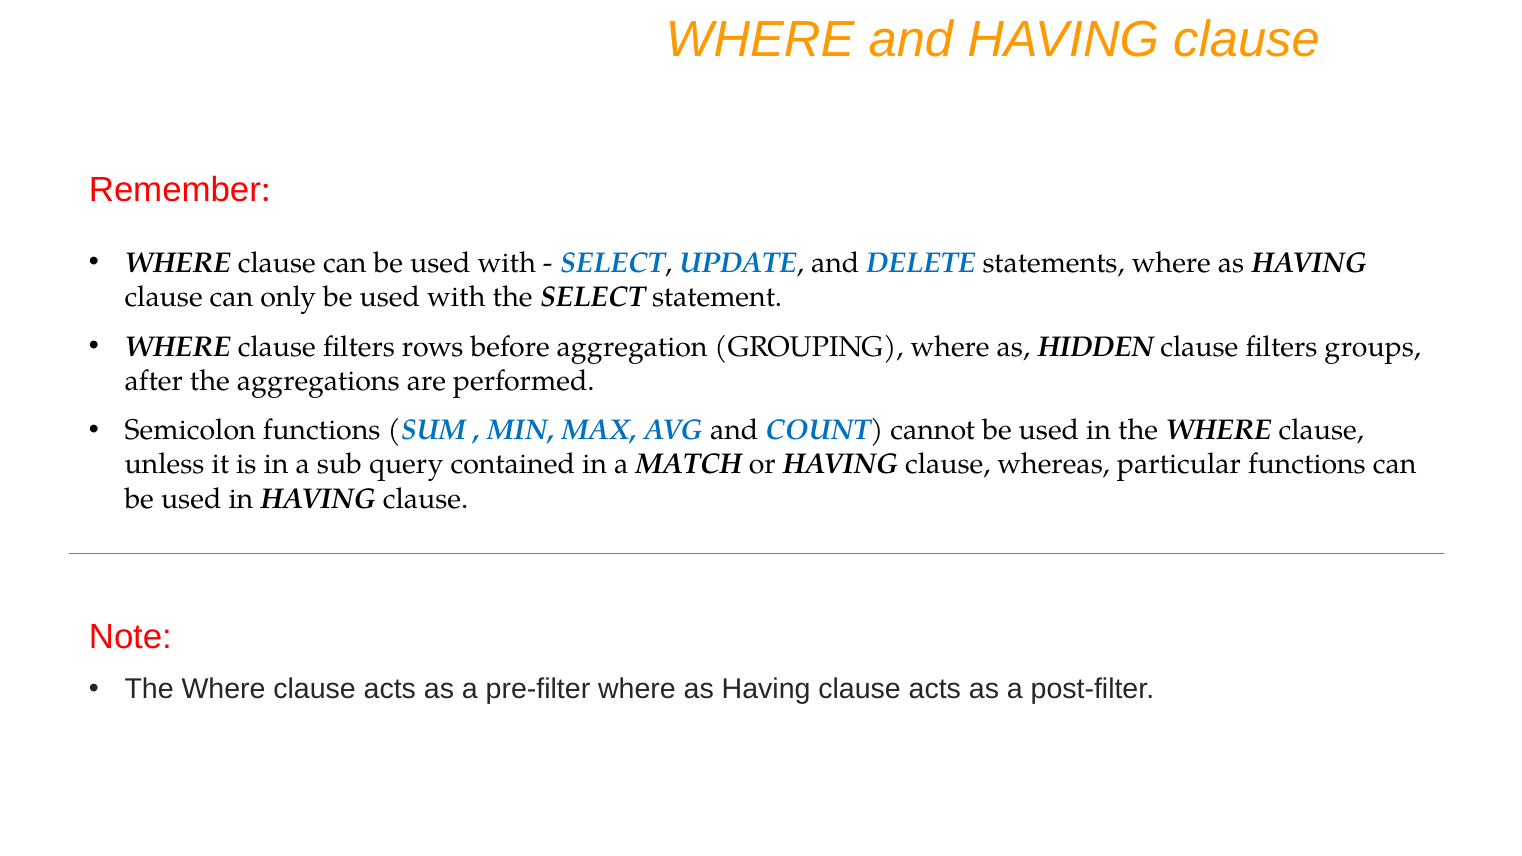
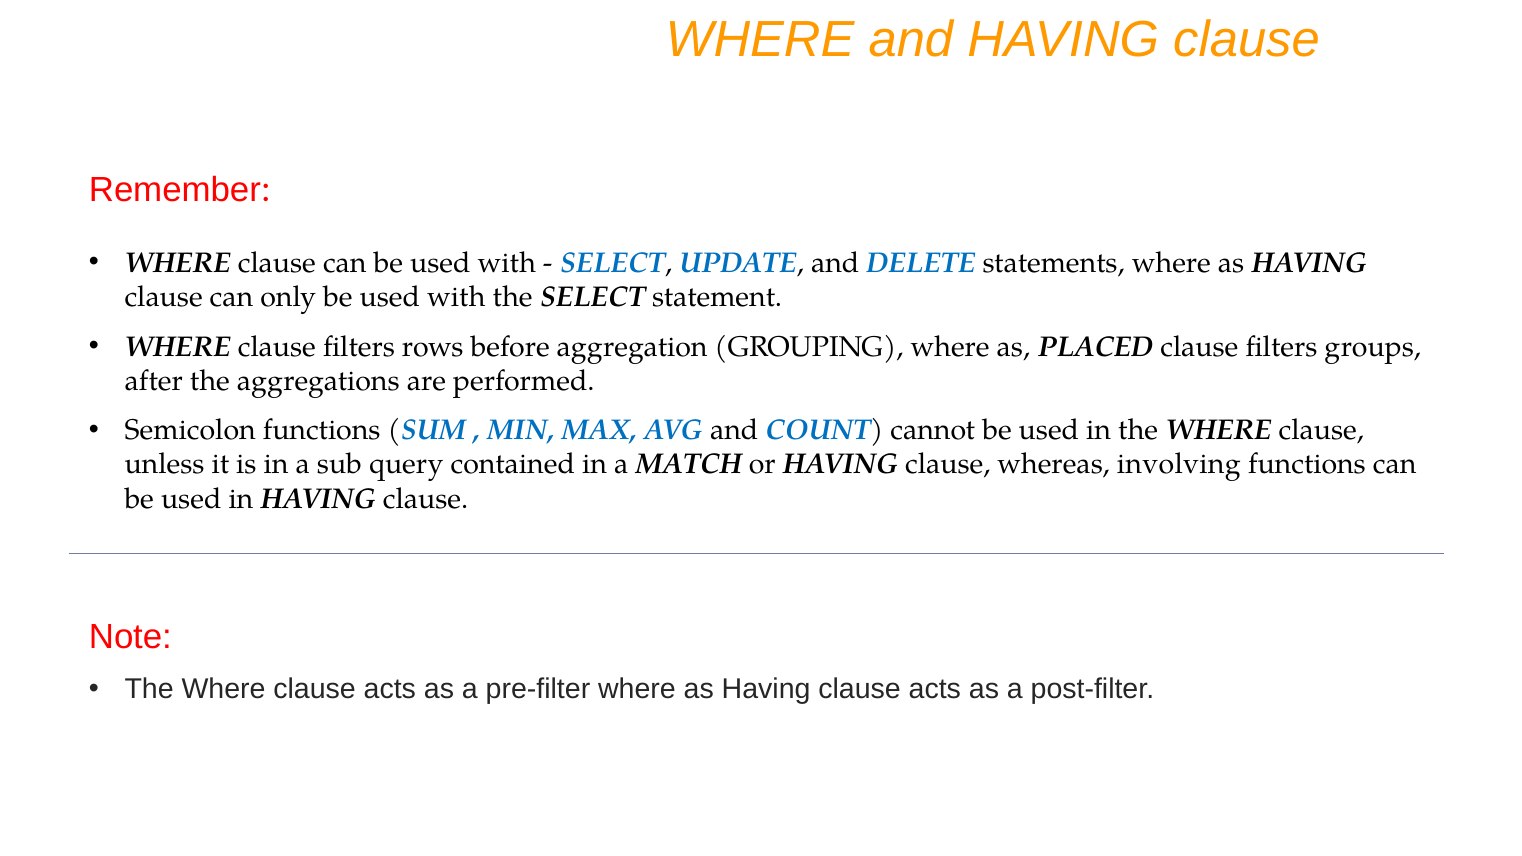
HIDDEN: HIDDEN -> PLACED
particular: particular -> involving
